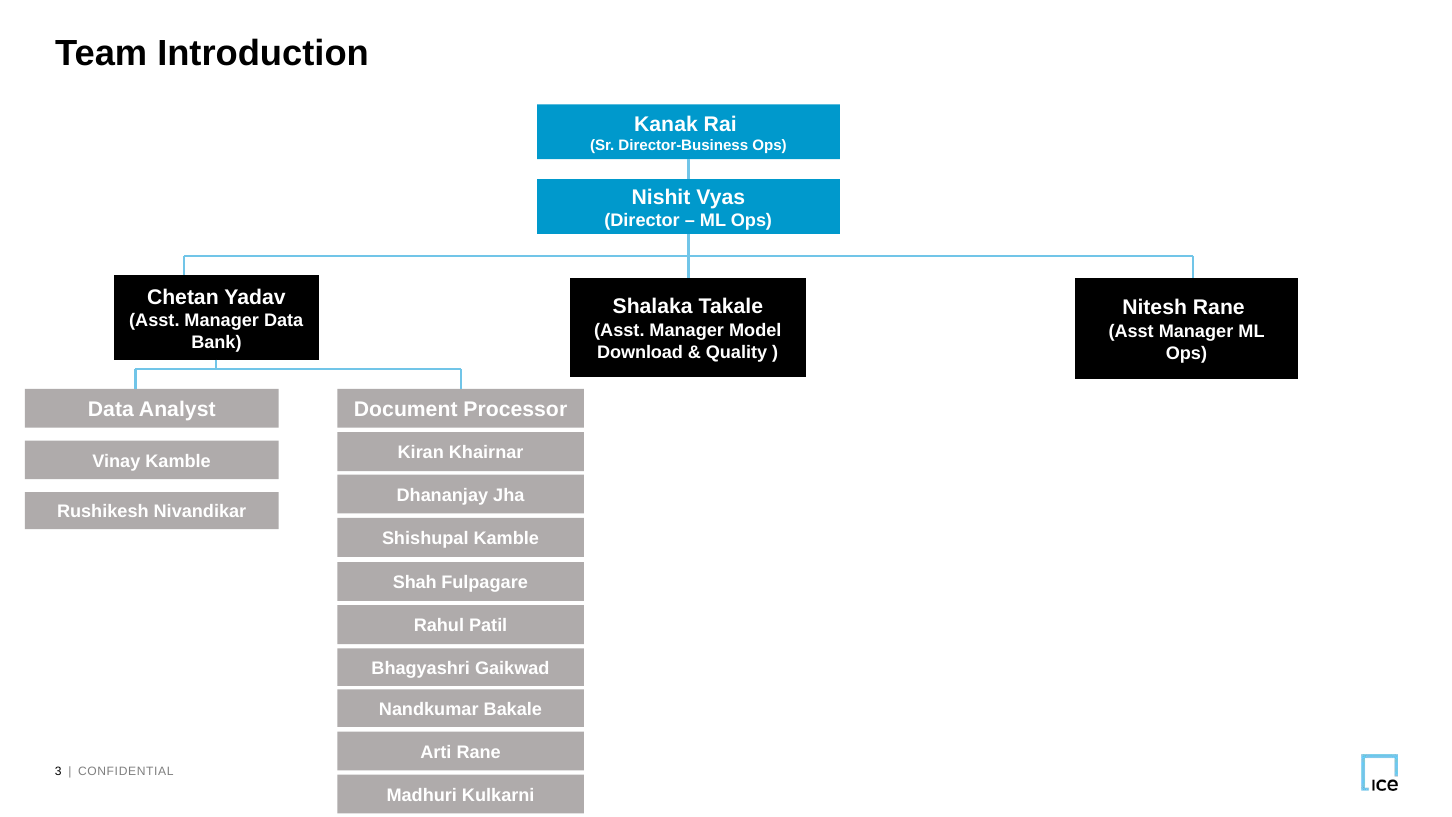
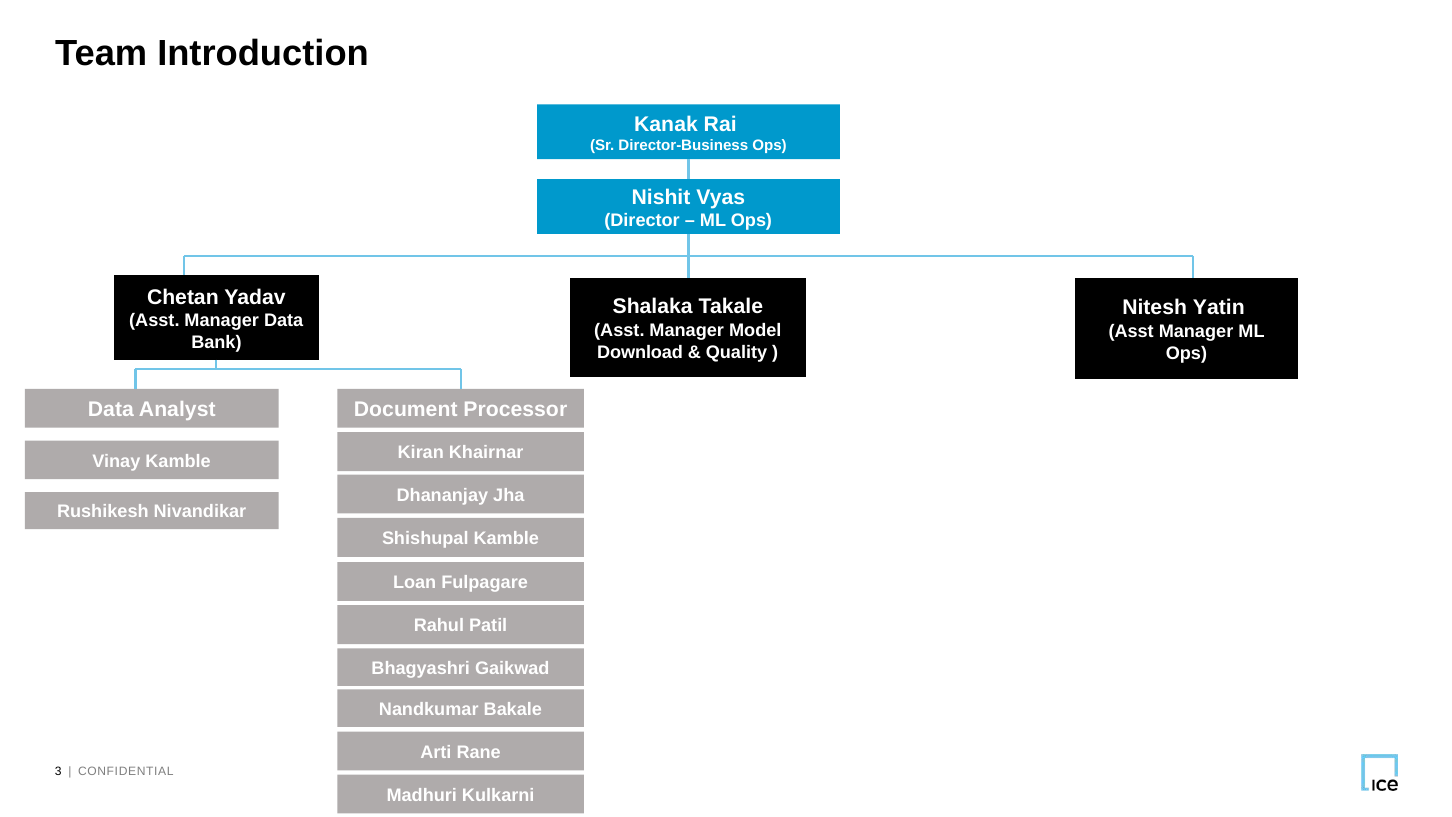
Nitesh Rane: Rane -> Yatin
Shah: Shah -> Loan
